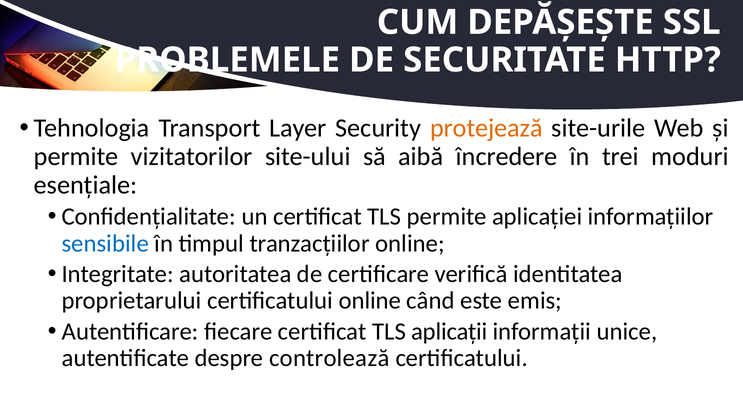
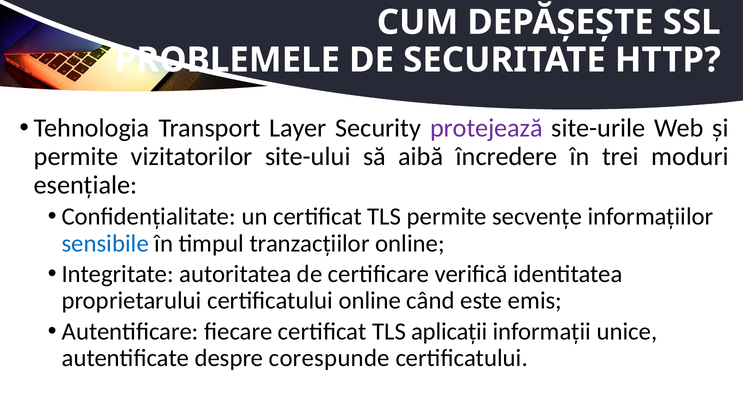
protejează colour: orange -> purple
aplicației: aplicației -> secvențe
controlează: controlează -> corespunde
